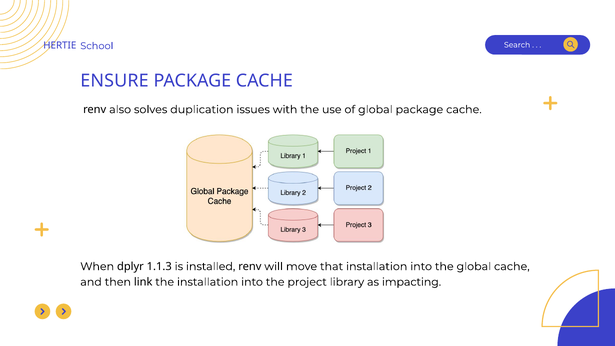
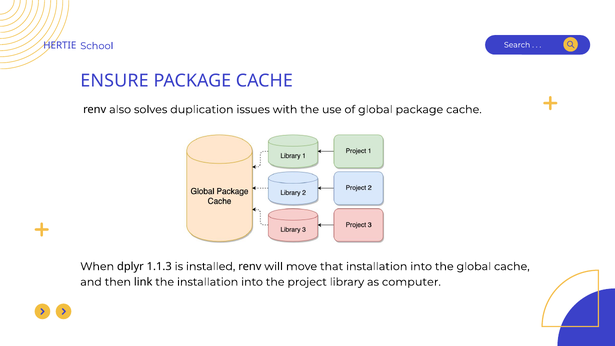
impacting: impacting -> computer
